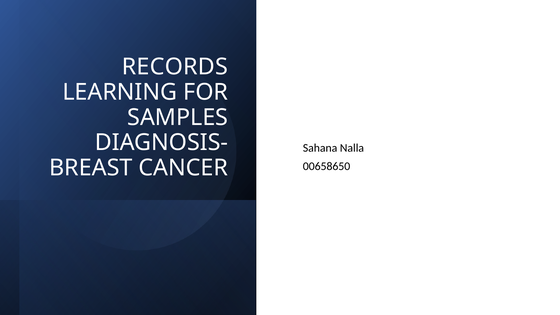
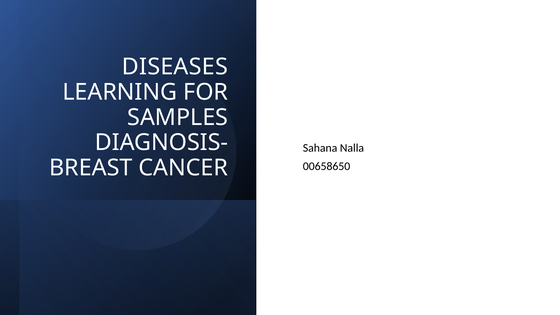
RECORDS: RECORDS -> DISEASES
